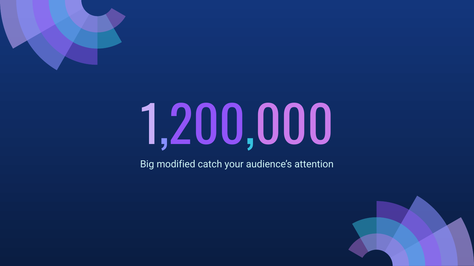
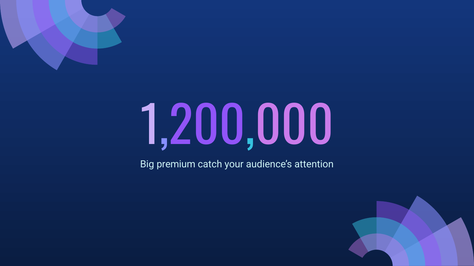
modified: modified -> premium
